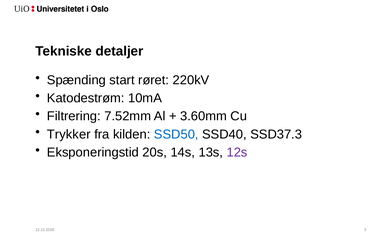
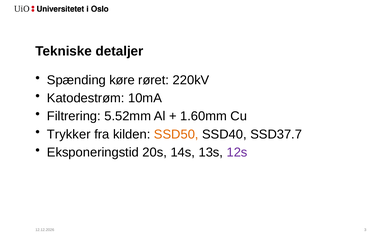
start: start -> køre
7.52mm: 7.52mm -> 5.52mm
3.60mm: 3.60mm -> 1.60mm
SSD50 colour: blue -> orange
SSD37.3: SSD37.3 -> SSD37.7
